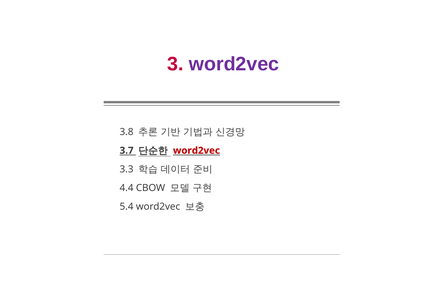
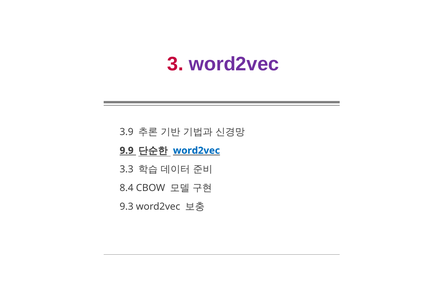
3.8: 3.8 -> 3.9
3.7: 3.7 -> 9.9
word2vec at (196, 151) colour: red -> blue
4.4: 4.4 -> 8.4
5.4: 5.4 -> 9.3
